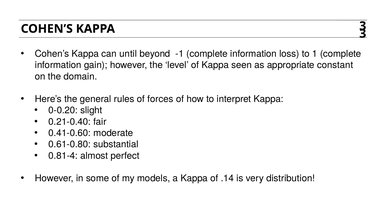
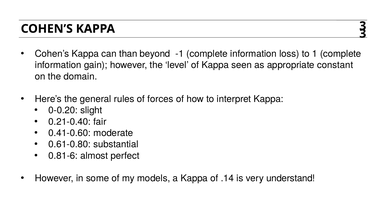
until: until -> than
0.81-4: 0.81-4 -> 0.81-6
distribution: distribution -> understand
